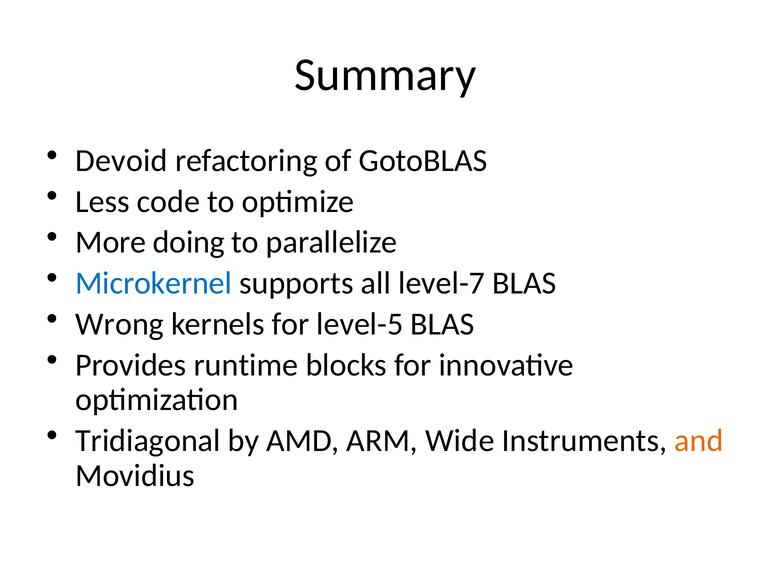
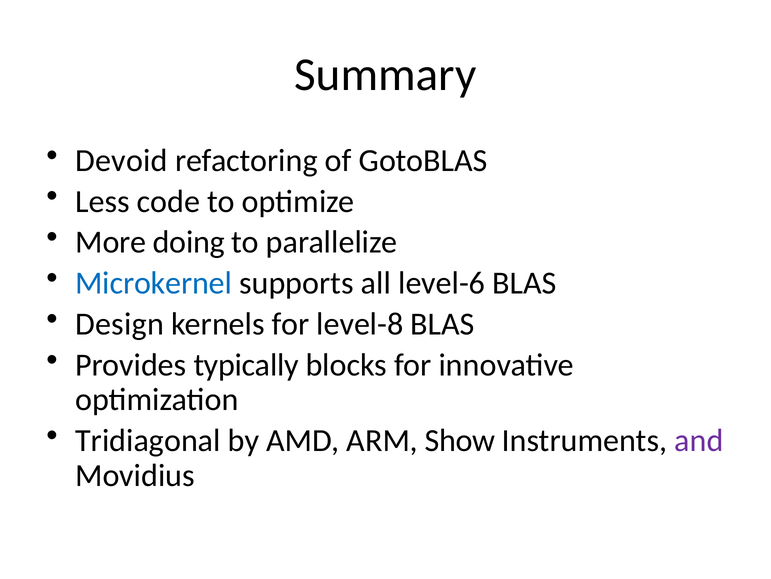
level-7: level-7 -> level-6
Wrong: Wrong -> Design
level-5: level-5 -> level-8
runtime: runtime -> typically
Wide: Wide -> Show
and colour: orange -> purple
